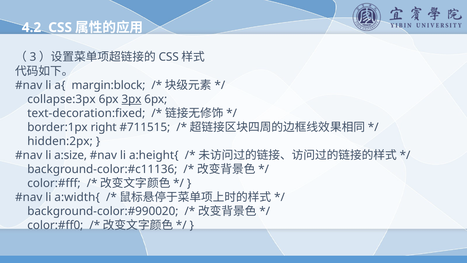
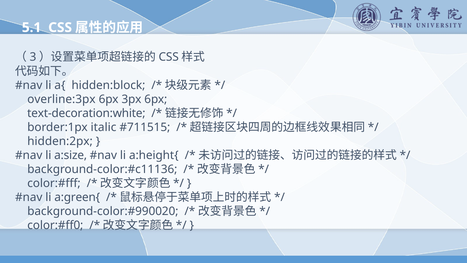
4.2: 4.2 -> 5.1
margin:block: margin:block -> hidden:block
collapse:3px: collapse:3px -> overline:3px
3px underline: present -> none
text-decoration:fixed: text-decoration:fixed -> text-decoration:white
right: right -> italic
a:width{: a:width{ -> a:green{
